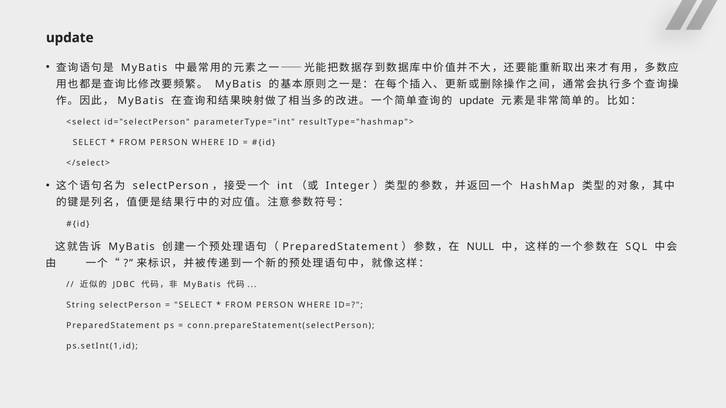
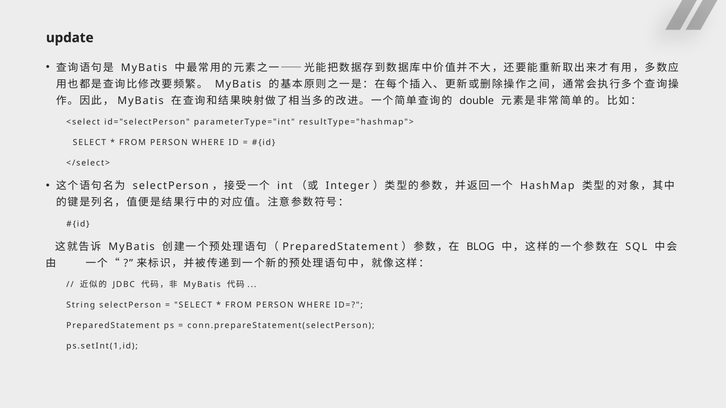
update at (477, 101): update -> double
NULL: NULL -> BLOG
